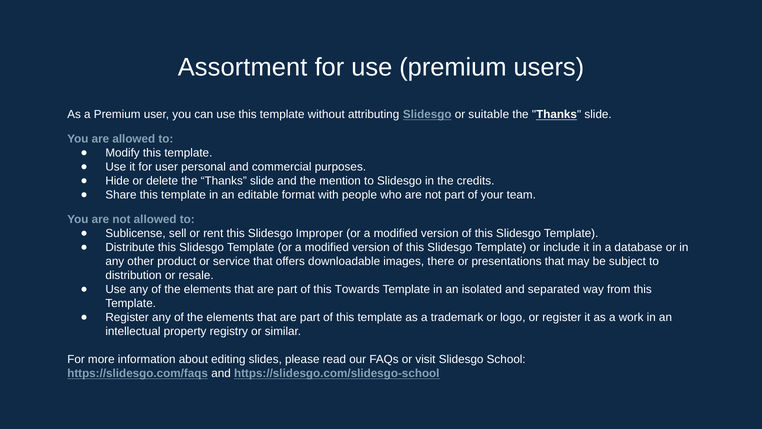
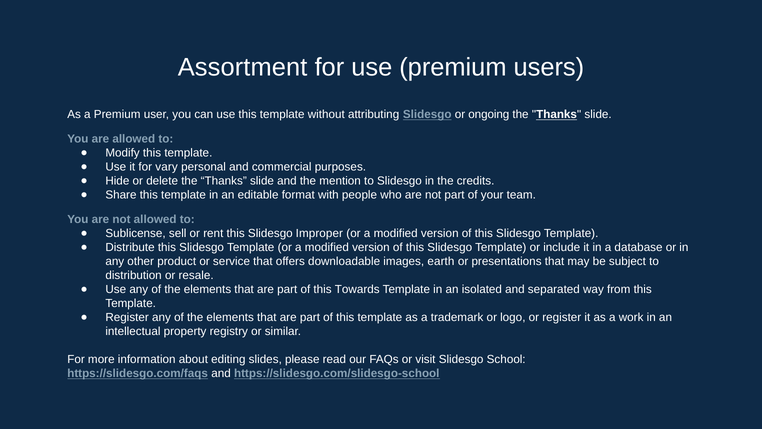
suitable: suitable -> ongoing
for user: user -> vary
there: there -> earth
